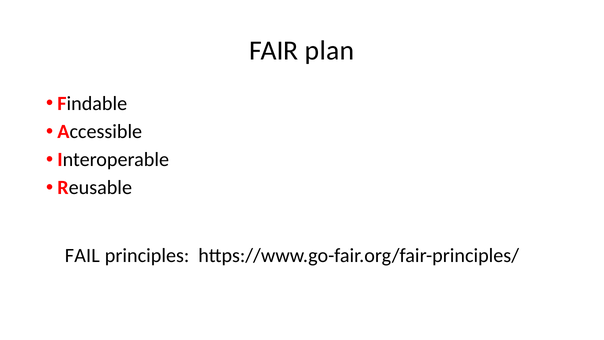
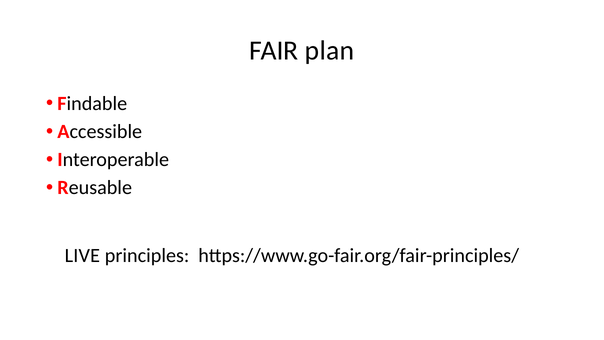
FAIL: FAIL -> LIVE
